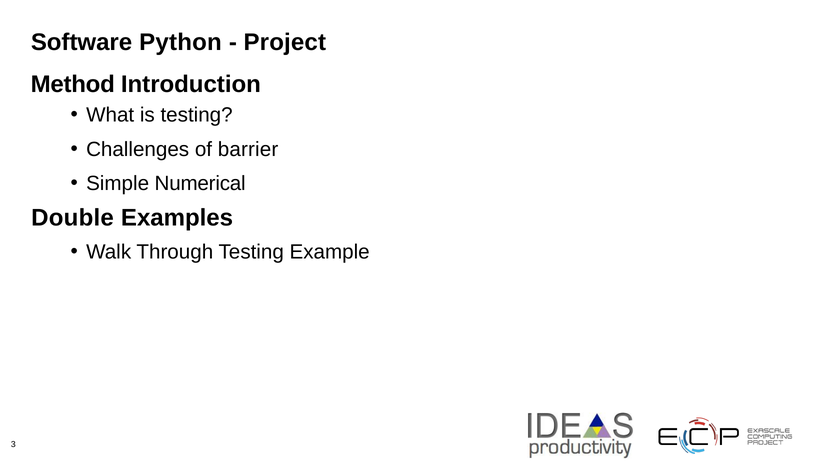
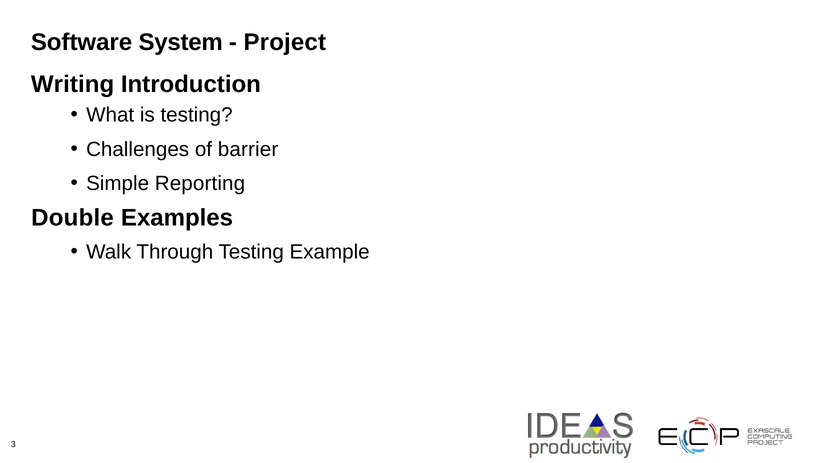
Python: Python -> System
Method: Method -> Writing
Numerical: Numerical -> Reporting
